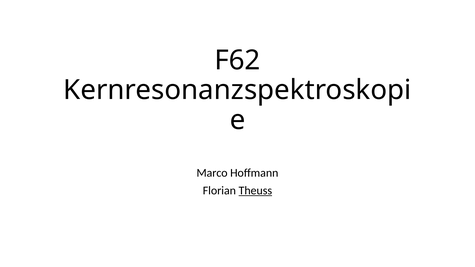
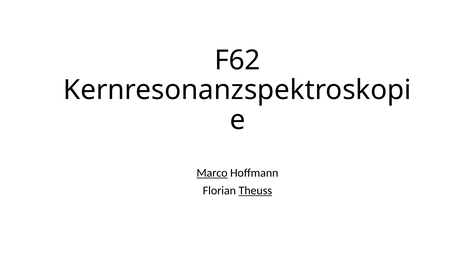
Marco underline: none -> present
